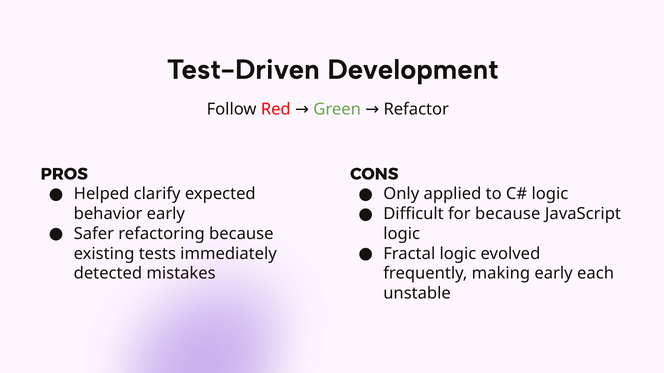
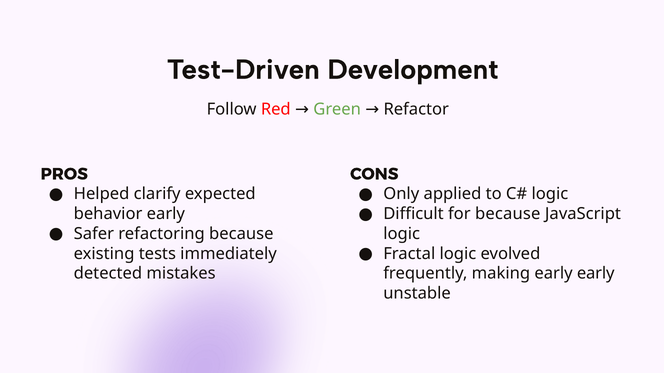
early each: each -> early
